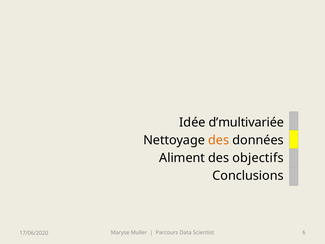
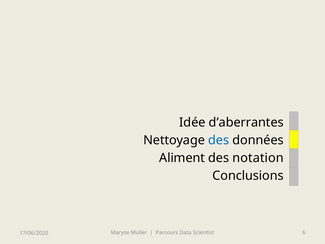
d’multivariée: d’multivariée -> d’aberrantes
des at (219, 140) colour: orange -> blue
objectifs: objectifs -> notation
